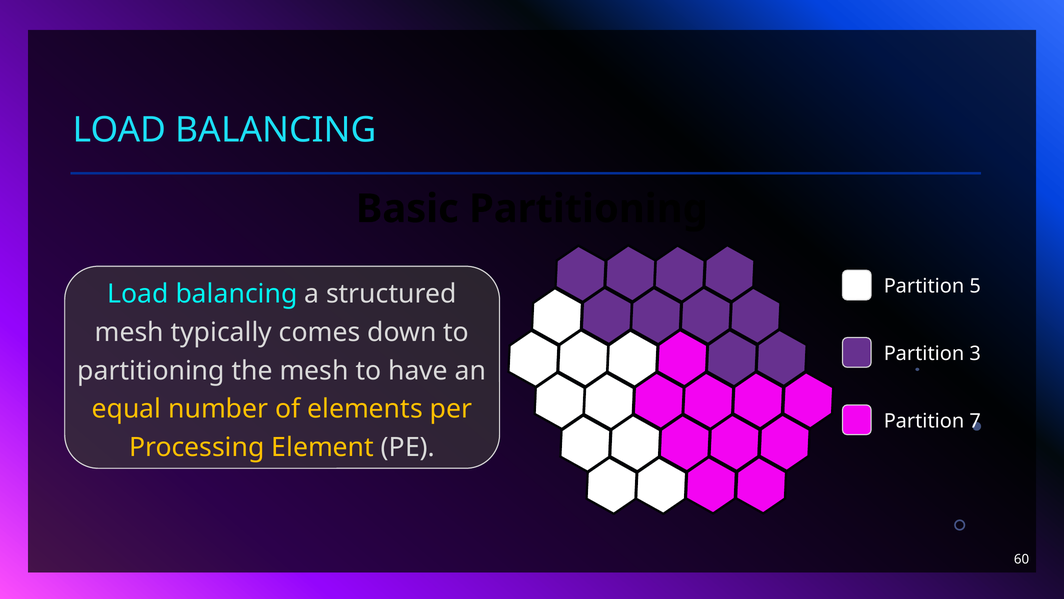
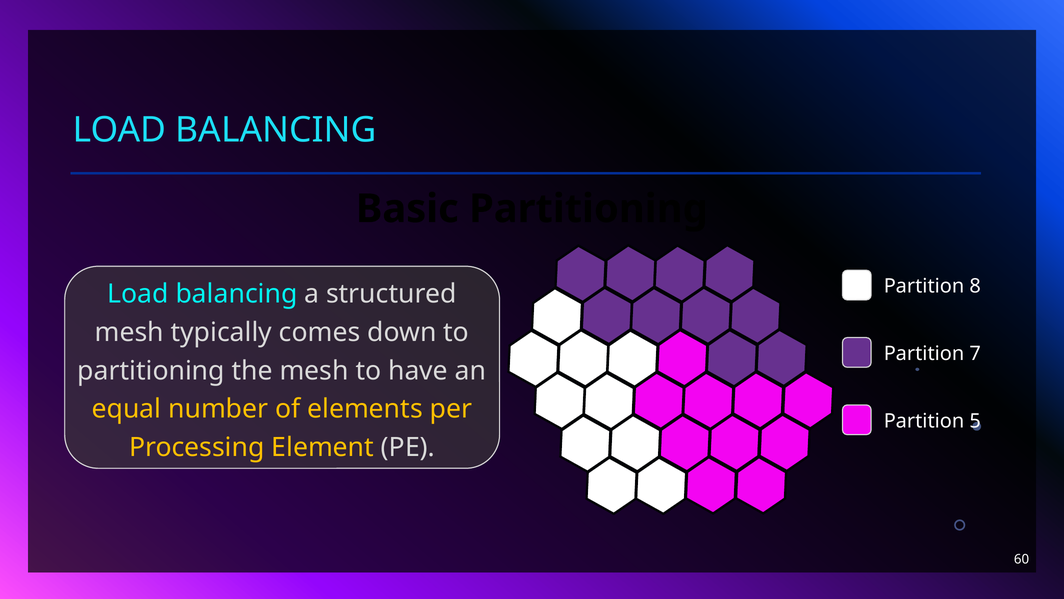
5: 5 -> 8
3: 3 -> 7
7: 7 -> 5
